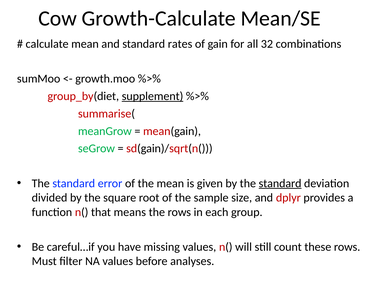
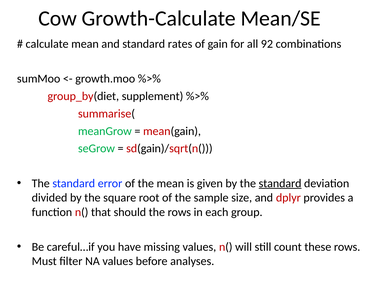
32: 32 -> 92
supplement underline: present -> none
means: means -> should
